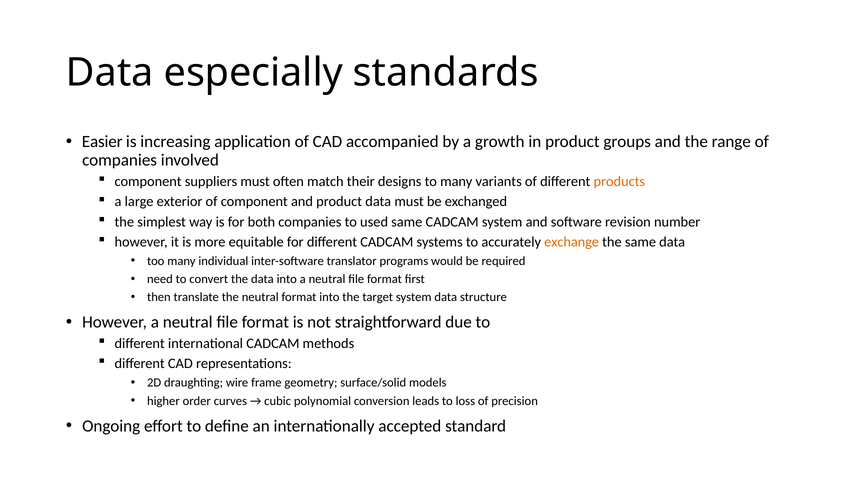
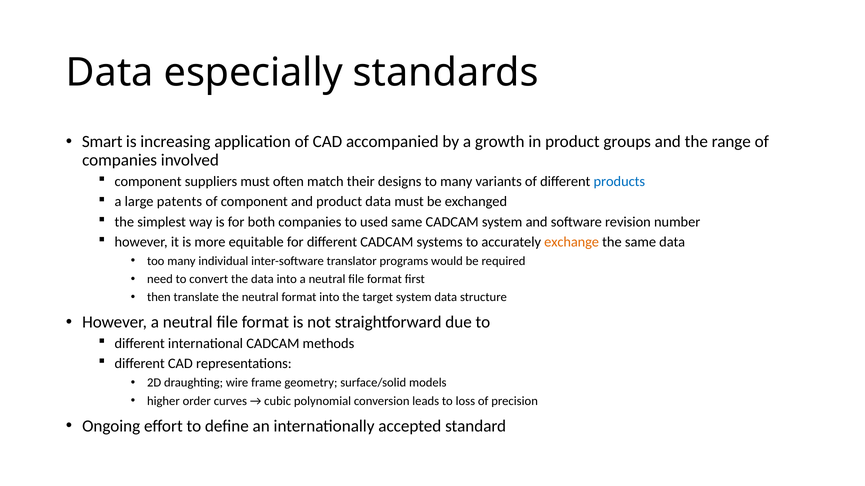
Easier: Easier -> Smart
products colour: orange -> blue
exterior: exterior -> patents
